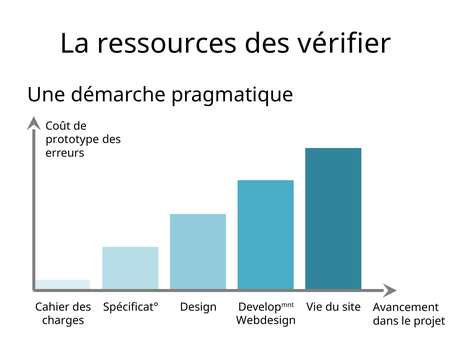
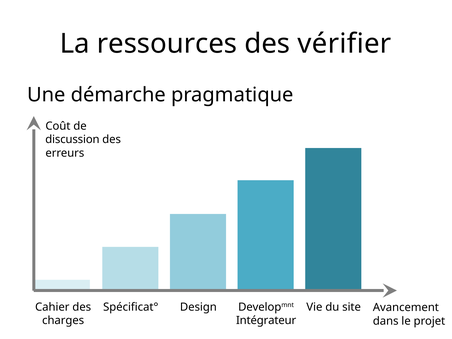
prototype: prototype -> discussion
Webdesign: Webdesign -> Intégrateur
